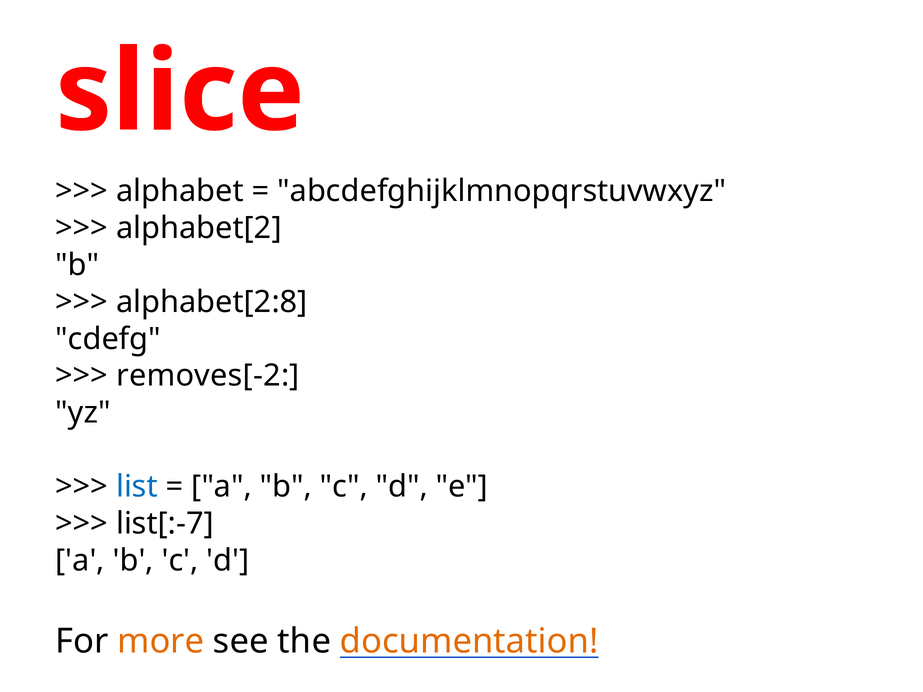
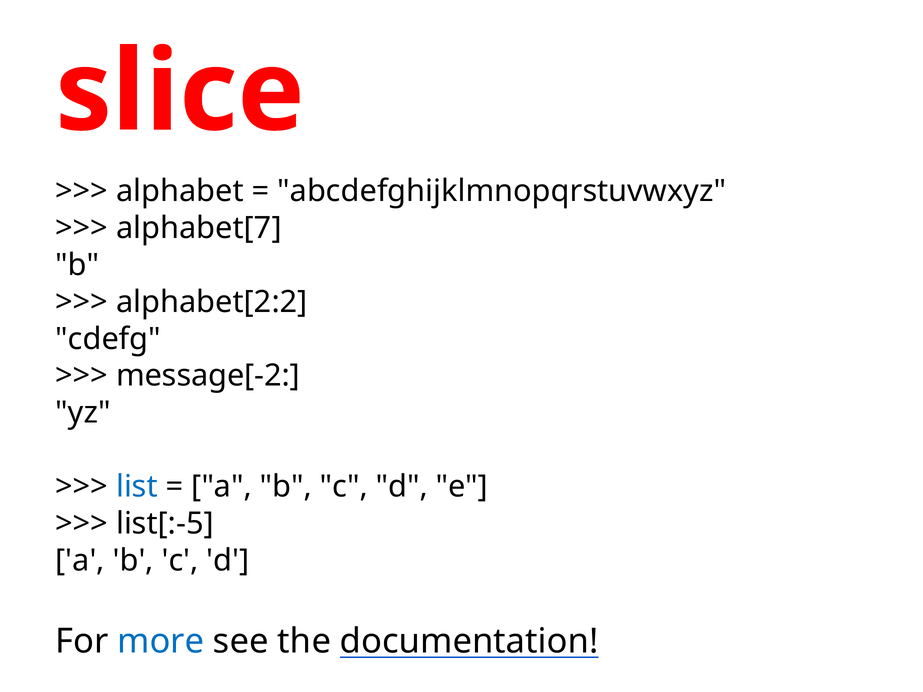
alphabet[2: alphabet[2 -> alphabet[7
alphabet[2:8: alphabet[2:8 -> alphabet[2:2
removes[-2: removes[-2 -> message[-2
list[:-7: list[:-7 -> list[:-5
more colour: orange -> blue
documentation colour: orange -> black
